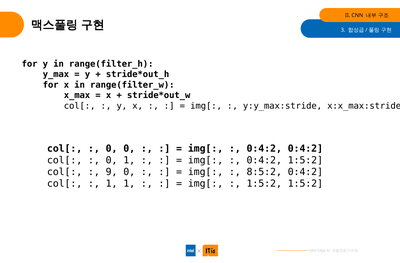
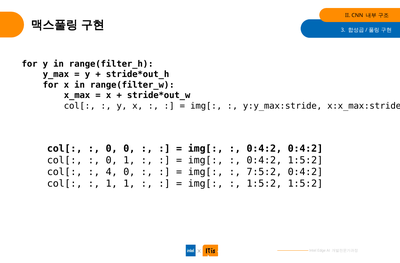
9: 9 -> 4
8:5:2: 8:5:2 -> 7:5:2
